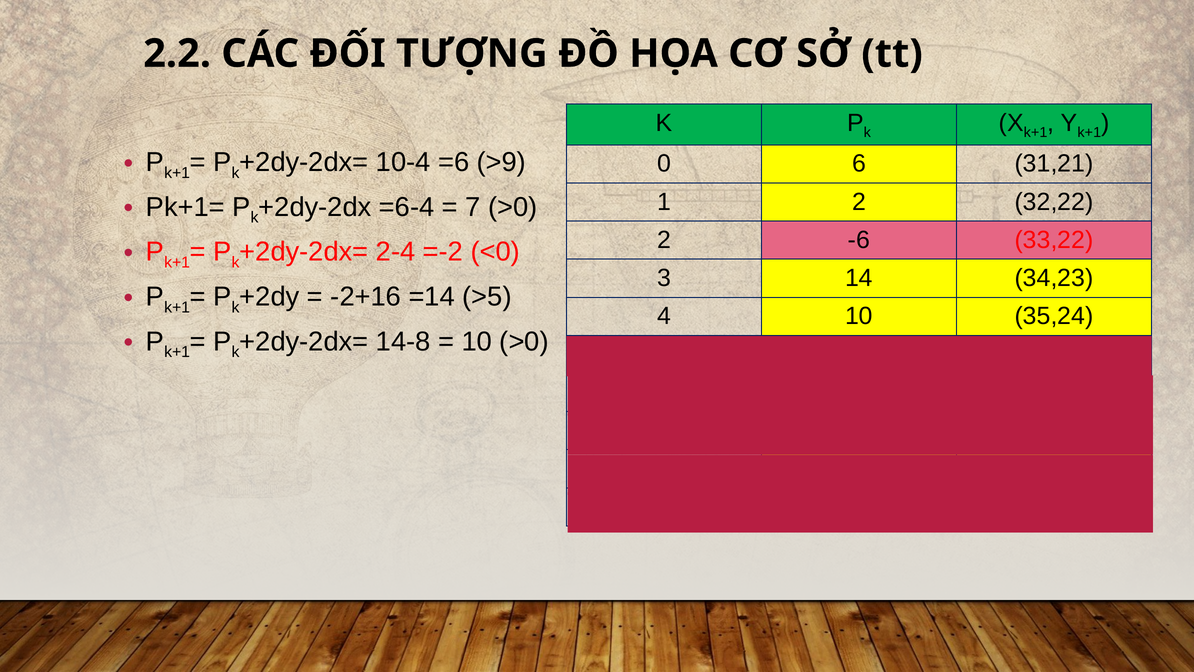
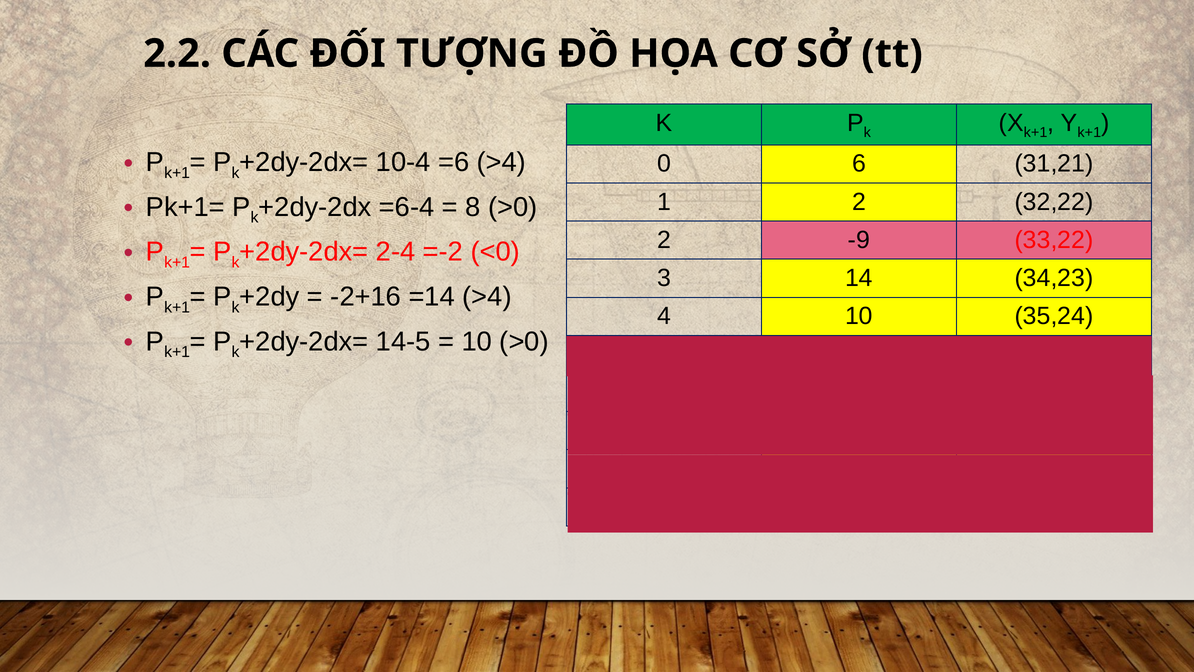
=6 >9: >9 -> >4
7 at (473, 207): 7 -> 8
-6: -6 -> -9
=14 >5: >5 -> >4
14-8: 14-8 -> 14-5
